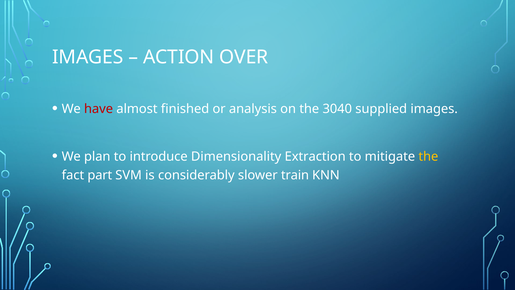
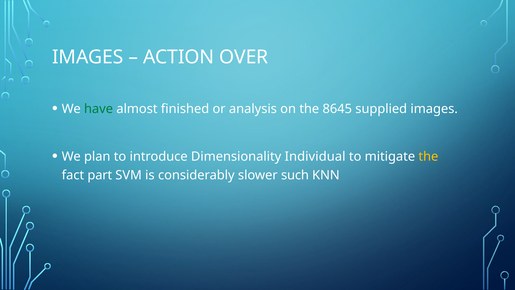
have colour: red -> green
3040: 3040 -> 8645
Extraction: Extraction -> Individual
train: train -> such
